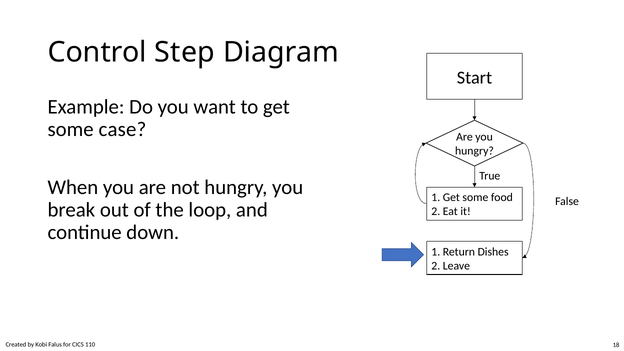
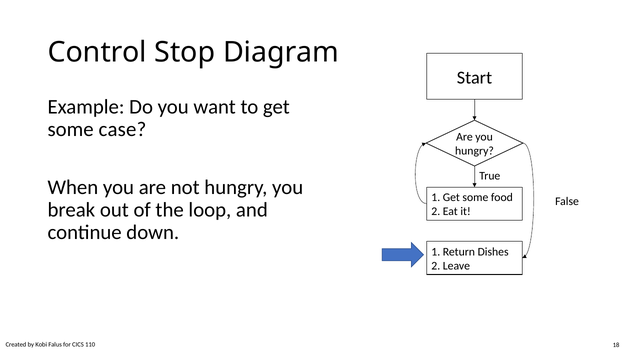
Step: Step -> Stop
